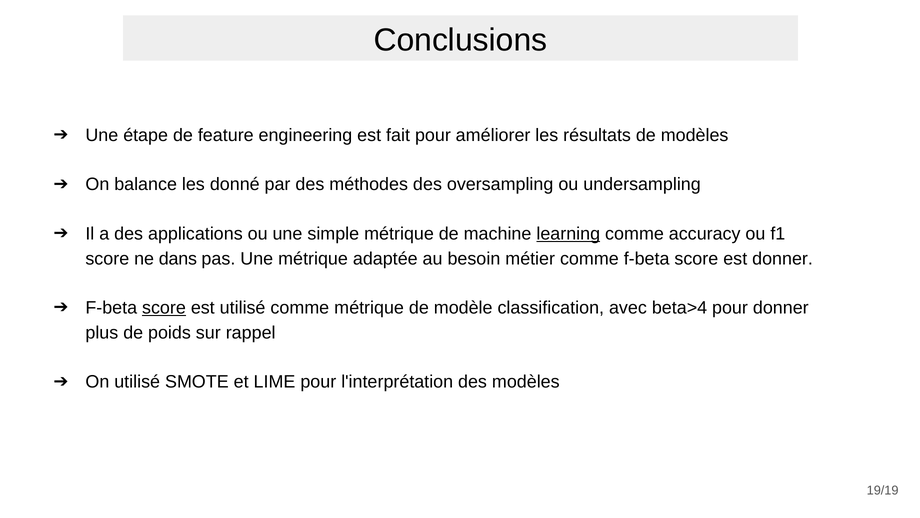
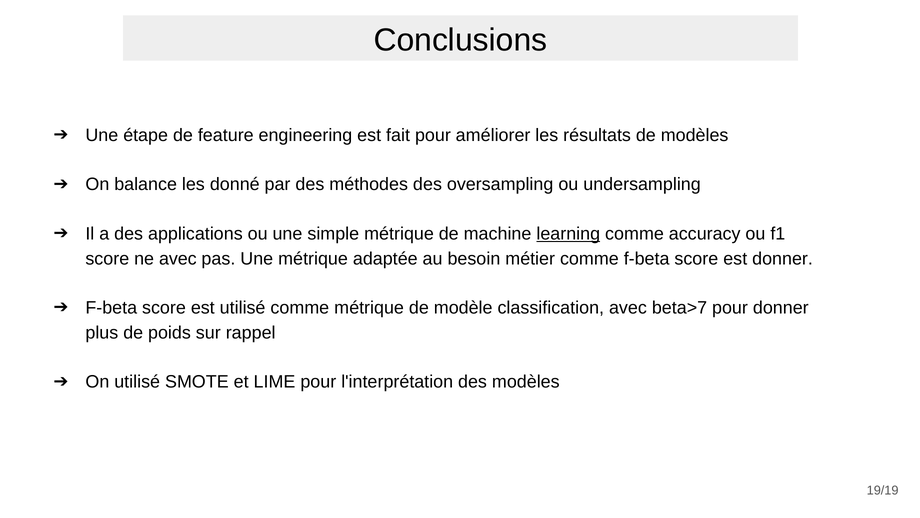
ne dans: dans -> avec
score at (164, 308) underline: present -> none
beta>4: beta>4 -> beta>7
